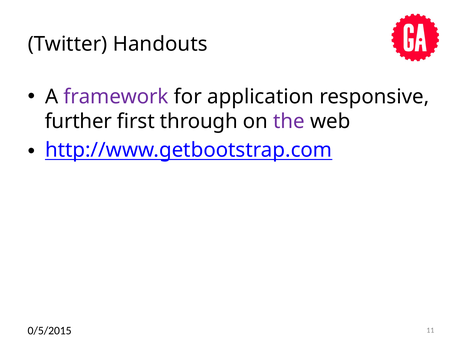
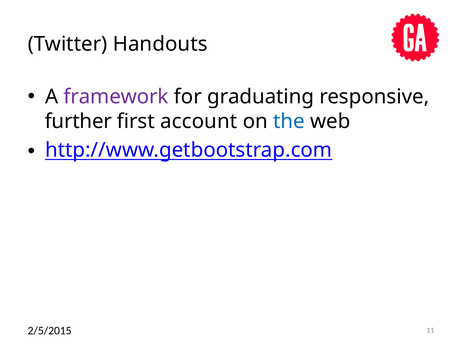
application: application -> graduating
through: through -> account
the colour: purple -> blue
0/5/2015: 0/5/2015 -> 2/5/2015
